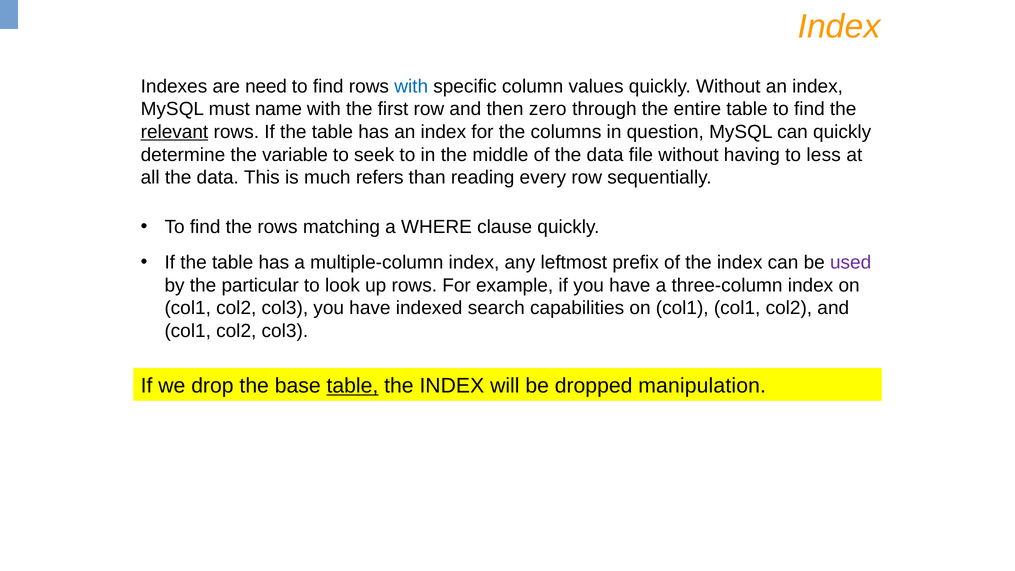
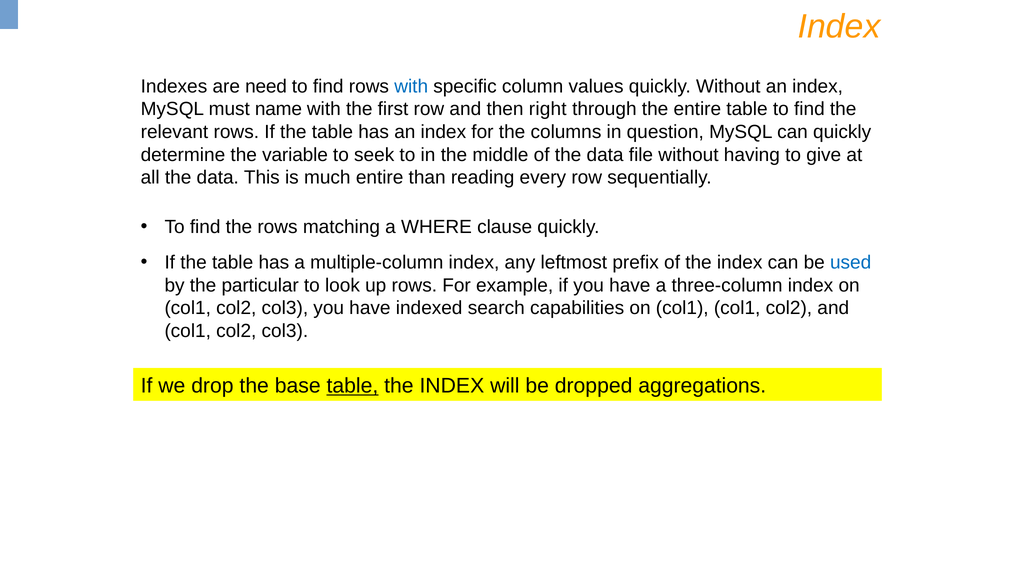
zero: zero -> right
relevant underline: present -> none
less: less -> give
much refers: refers -> entire
used colour: purple -> blue
manipulation: manipulation -> aggregations
